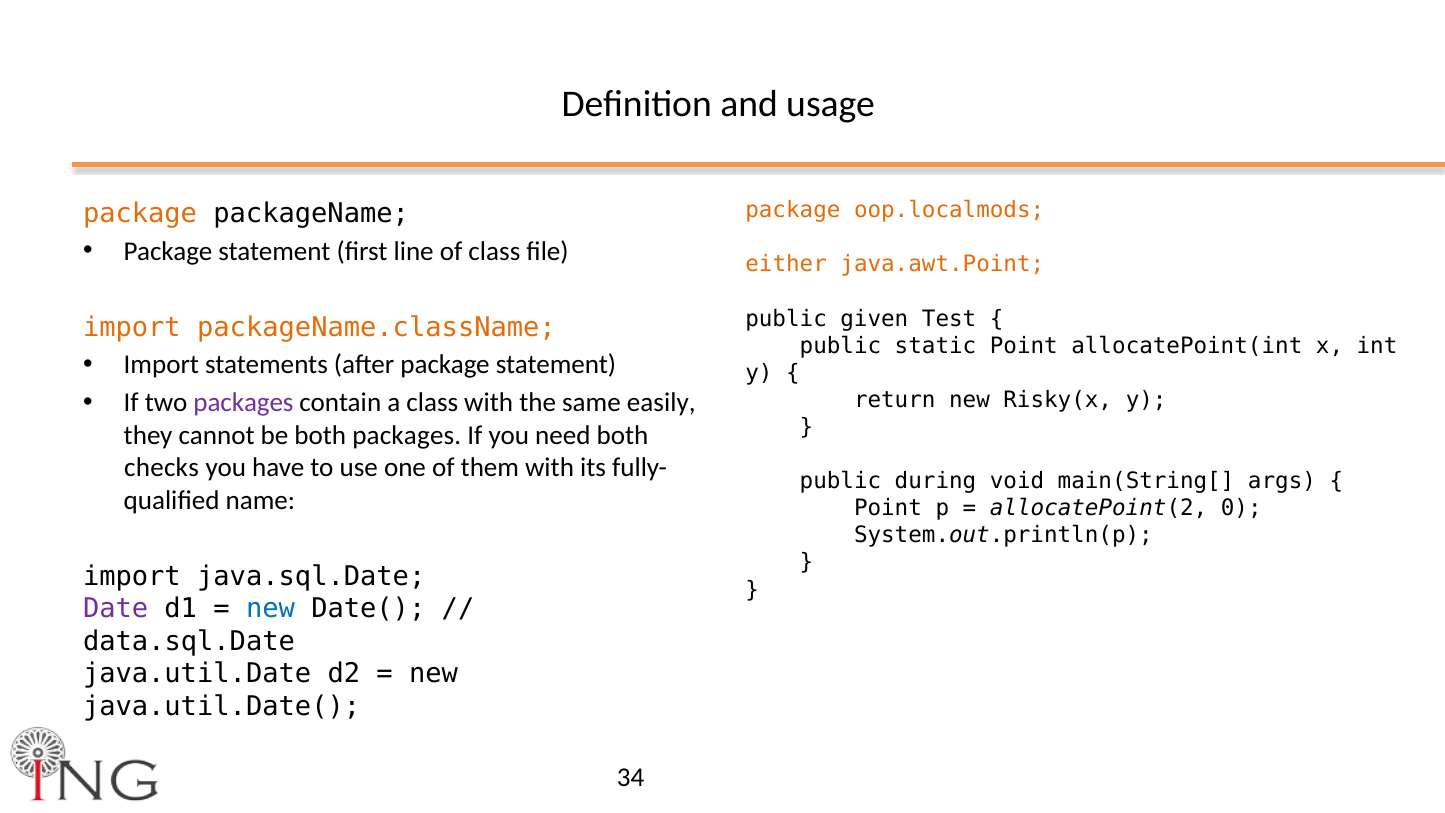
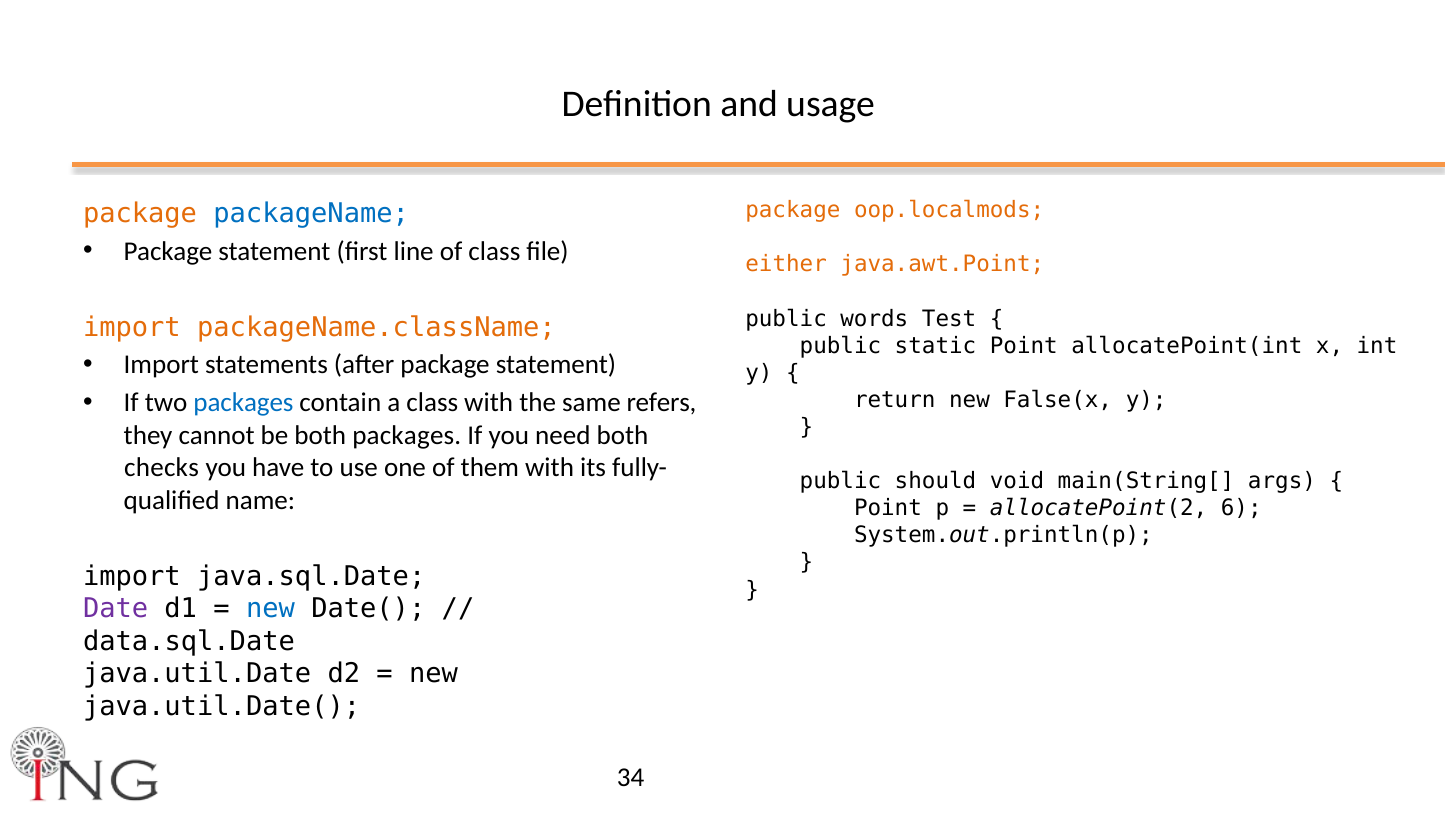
packageName colour: black -> blue
given: given -> words
packages at (243, 403) colour: purple -> blue
easily: easily -> refers
Risky(x: Risky(x -> False(x
during: during -> should
0: 0 -> 6
